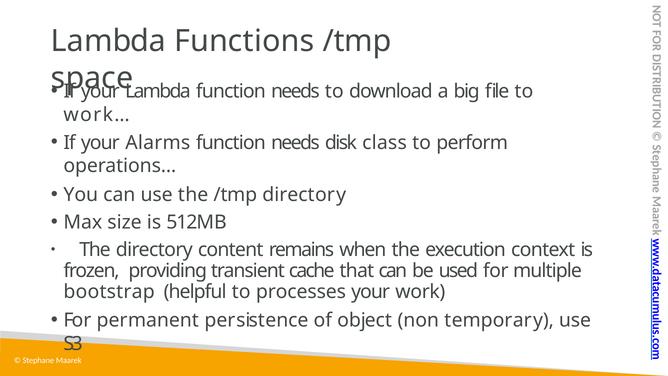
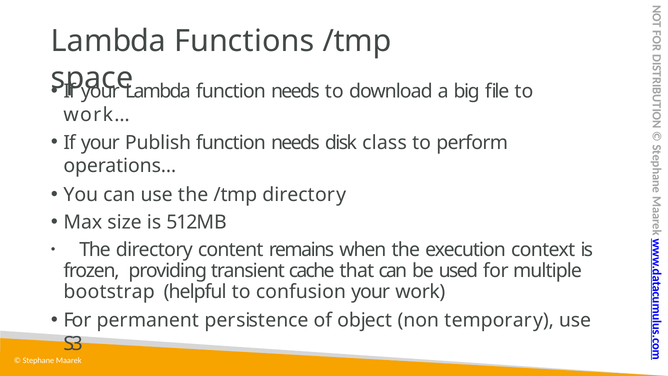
Alarms: Alarms -> Publish
processes: processes -> confusion
